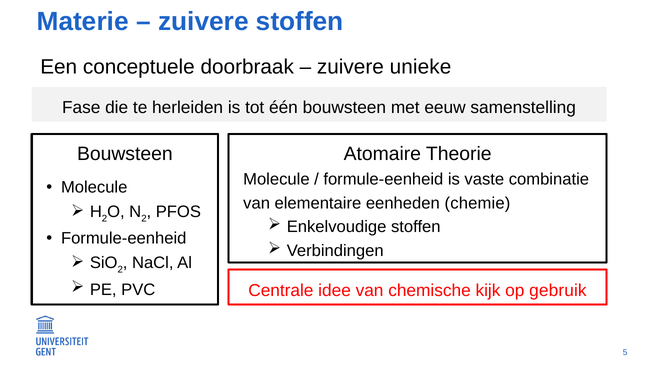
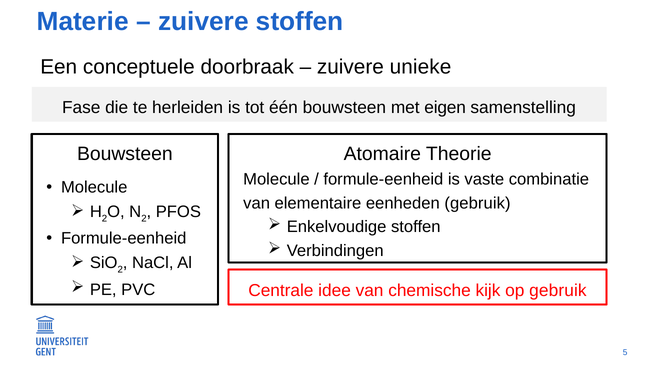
eeuw: eeuw -> eigen
eenheden chemie: chemie -> gebruik
